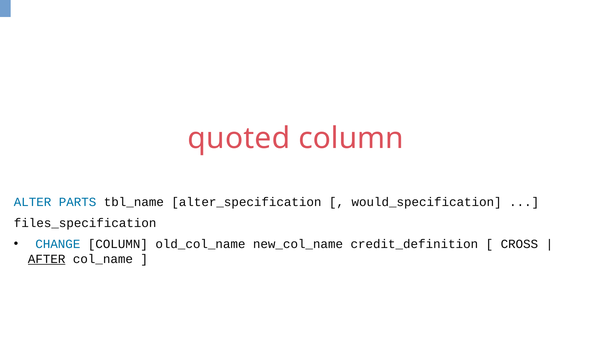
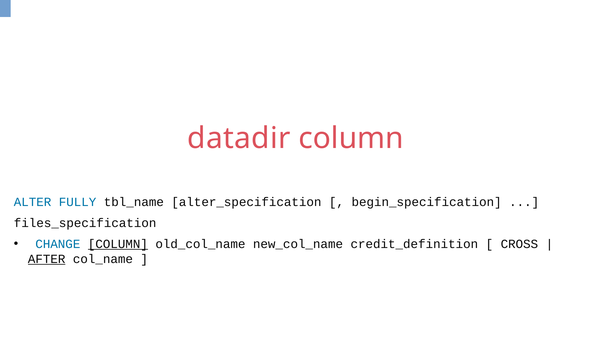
quoted: quoted -> datadir
PARTS: PARTS -> FULLY
would_specification: would_specification -> begin_specification
COLUMN at (118, 244) underline: none -> present
